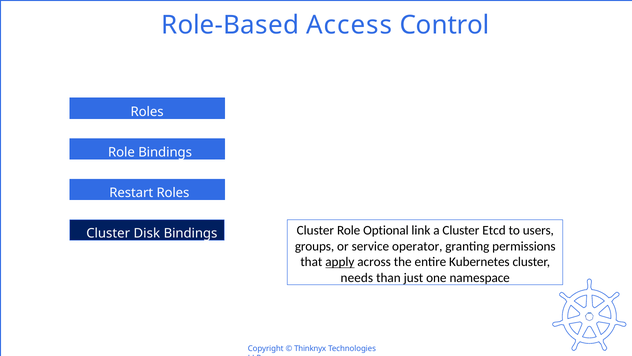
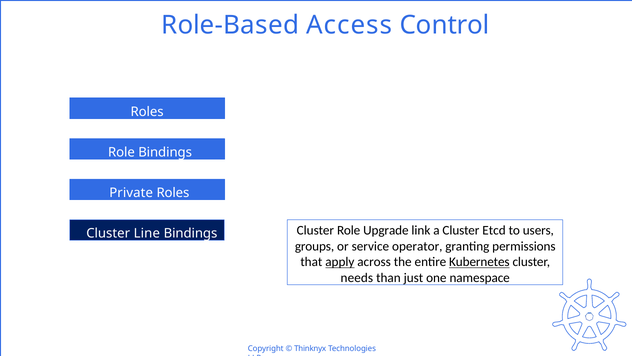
Restart: Restart -> Private
Disk: Disk -> Line
Optional: Optional -> Upgrade
Kubernetes underline: none -> present
